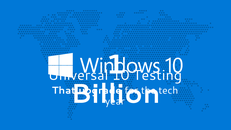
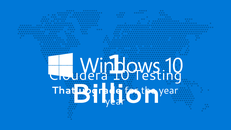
Universal: Universal -> Cloudera
tech at (168, 90): tech -> year
